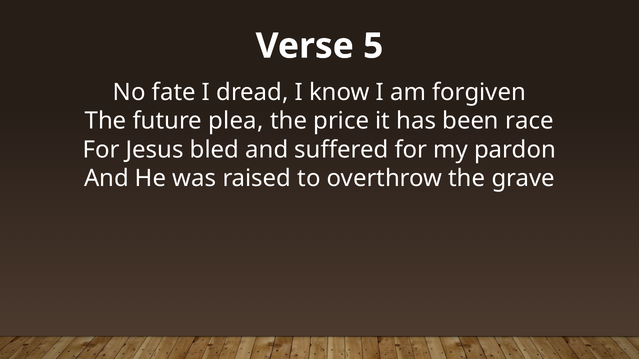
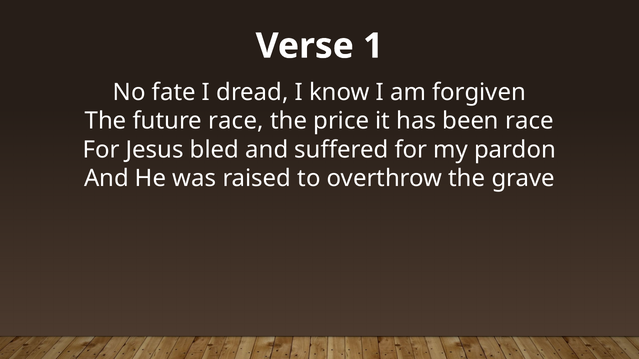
5: 5 -> 1
future plea: plea -> race
